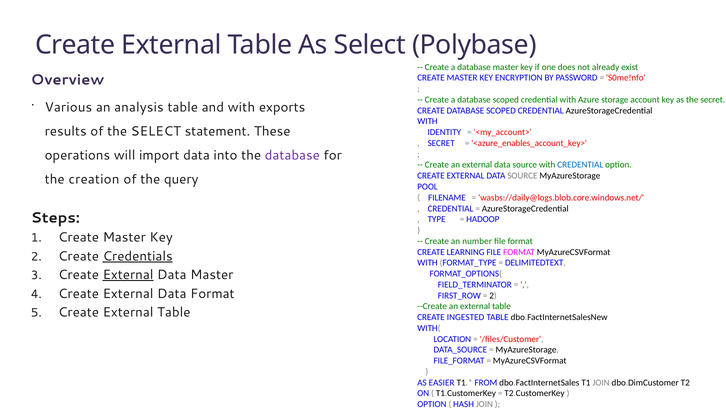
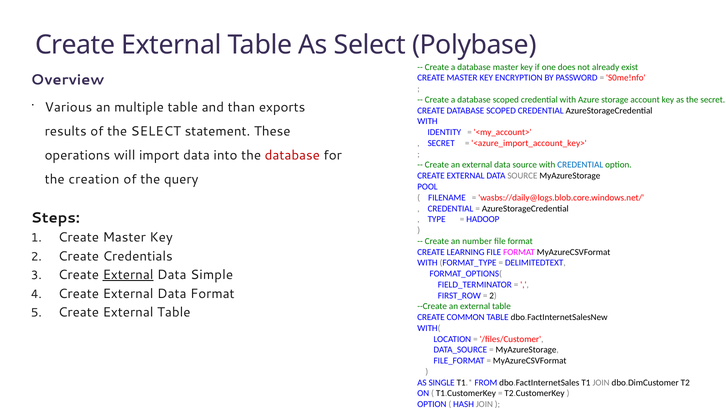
analysis: analysis -> multiple
and with: with -> than
<azure_enables_account_key>: <azure_enables_account_key> -> <azure_import_account_key>
database at (292, 156) colour: purple -> red
Credentials underline: present -> none
Data Master: Master -> Simple
INGESTED: INGESTED -> COMMON
EASIER: EASIER -> SINGLE
